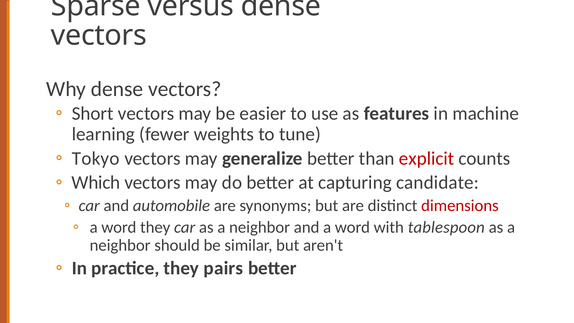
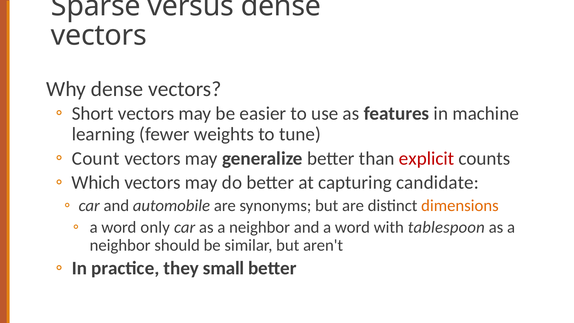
Tokyo: Tokyo -> Count
dimensions colour: red -> orange
word they: they -> only
pairs: pairs -> small
